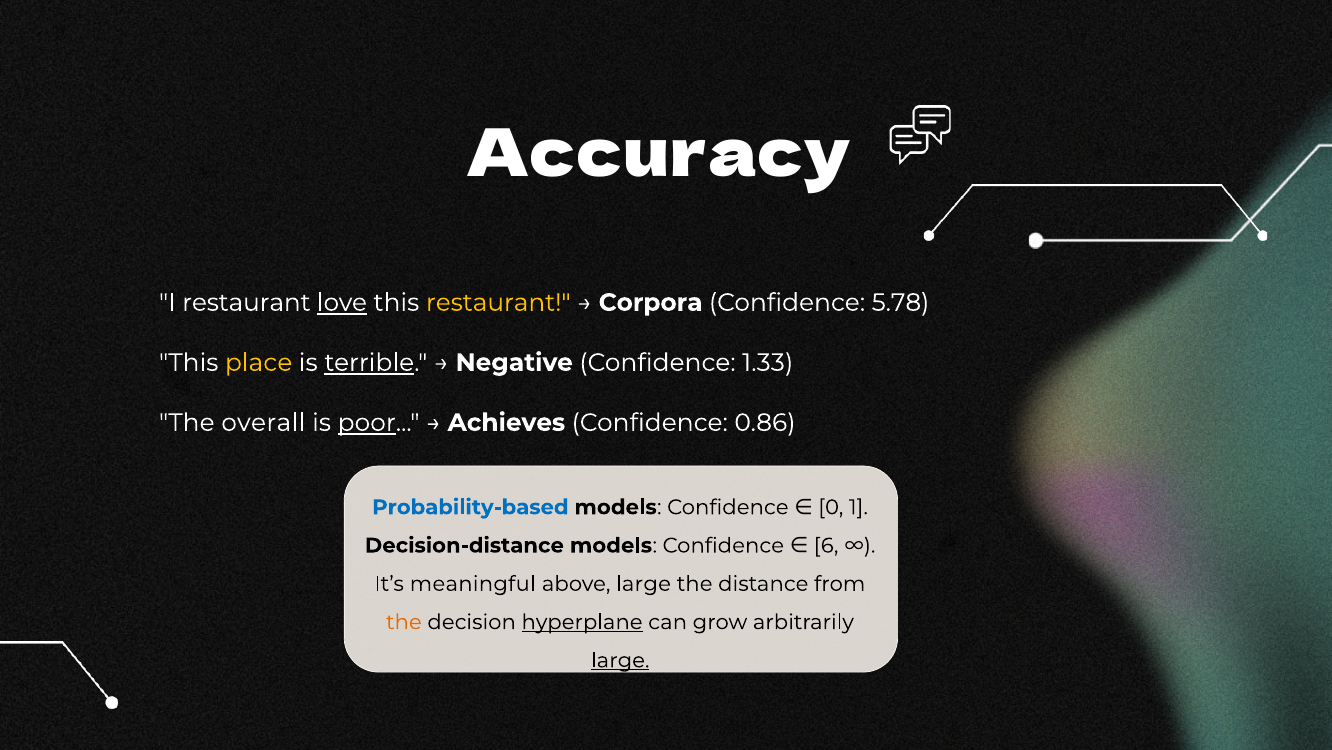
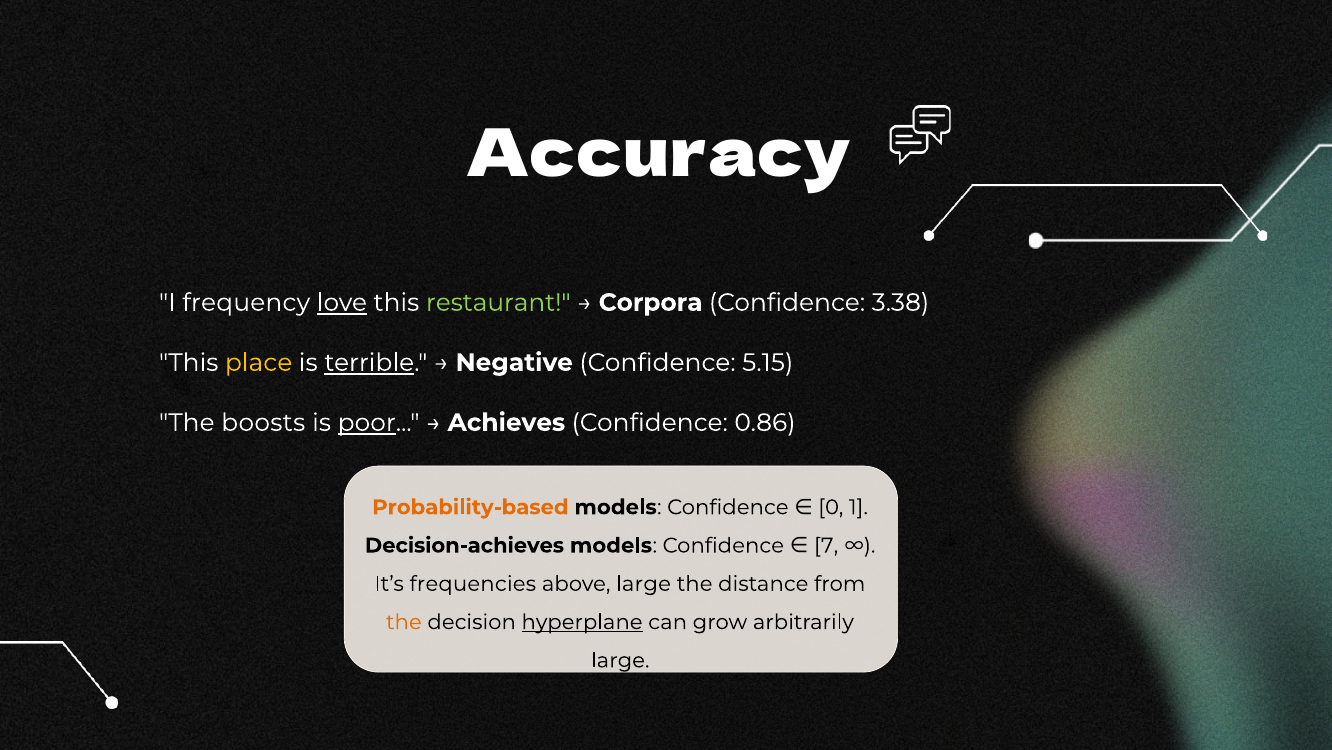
I restaurant: restaurant -> frequency
restaurant at (498, 302) colour: yellow -> light green
5.78: 5.78 -> 3.38
1.33: 1.33 -> 5.15
overall: overall -> boosts
Probability-based colour: blue -> orange
Decision-distance: Decision-distance -> Decision-achieves
6: 6 -> 7
meaningful: meaningful -> frequencies
large at (620, 660) underline: present -> none
